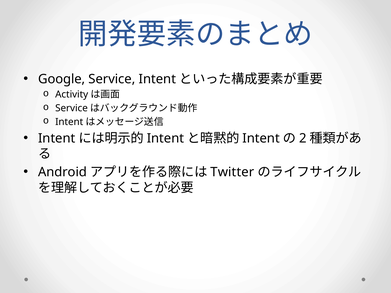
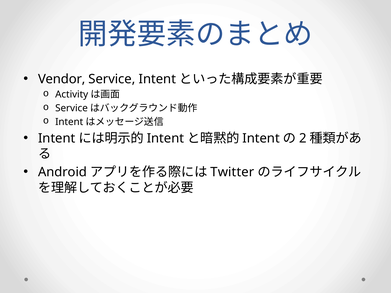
Google: Google -> Vendor
